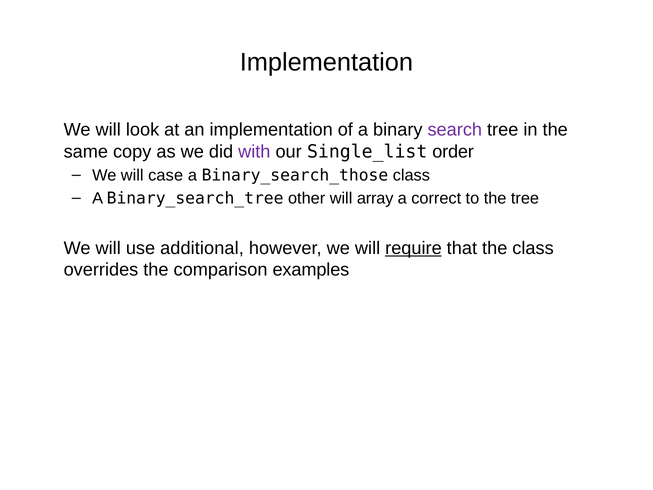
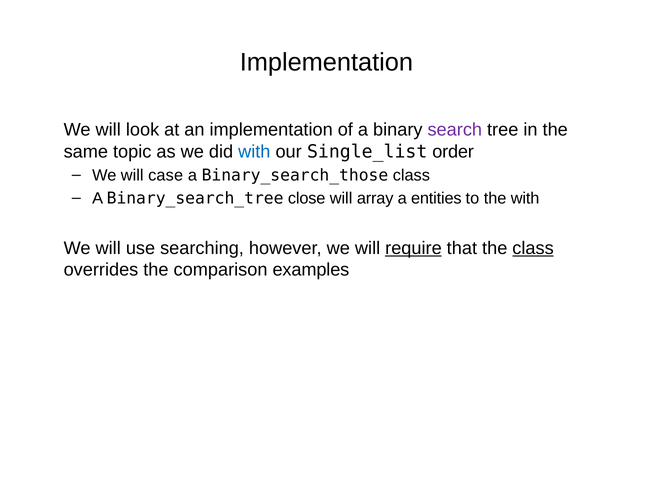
copy: copy -> topic
with at (254, 151) colour: purple -> blue
other: other -> close
correct: correct -> entities
the tree: tree -> with
additional: additional -> searching
class at (533, 248) underline: none -> present
